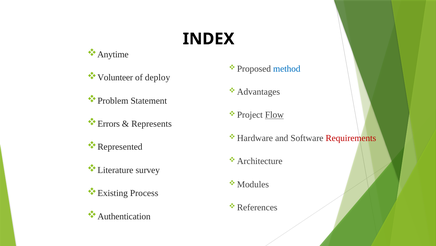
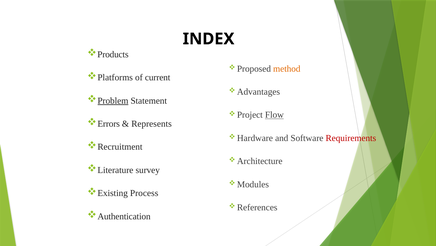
Anytime: Anytime -> Products
method colour: blue -> orange
Volunteer: Volunteer -> Platforms
deploy: deploy -> current
Problem underline: none -> present
Represented: Represented -> Recruitment
